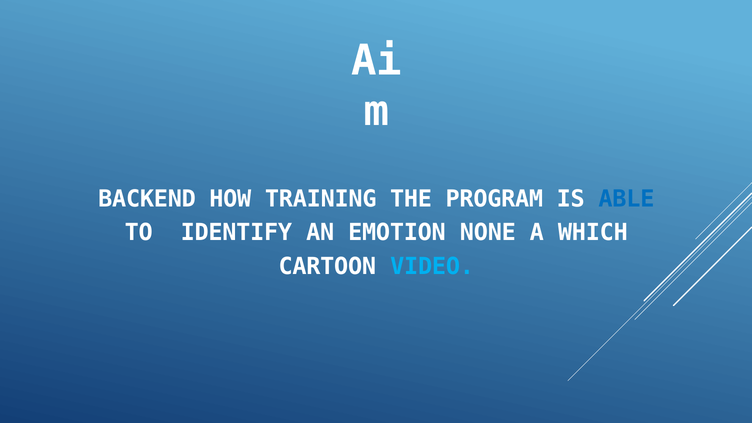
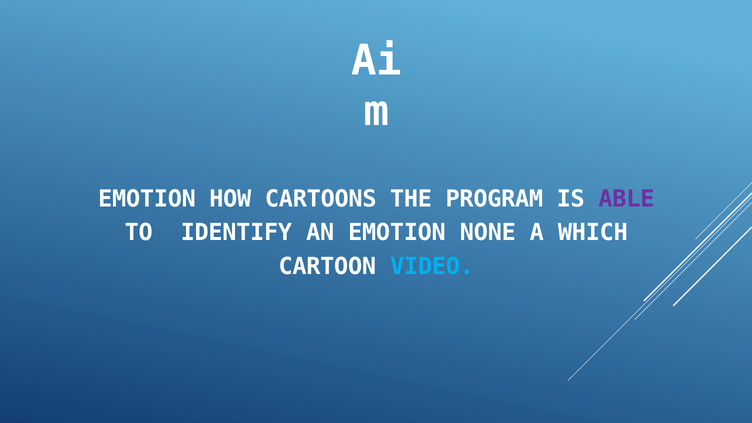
BACKEND at (147, 199): BACKEND -> EMOTION
TRAINING: TRAINING -> CARTOONS
ABLE colour: blue -> purple
